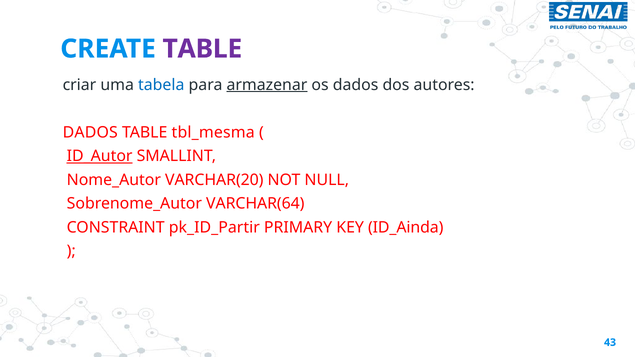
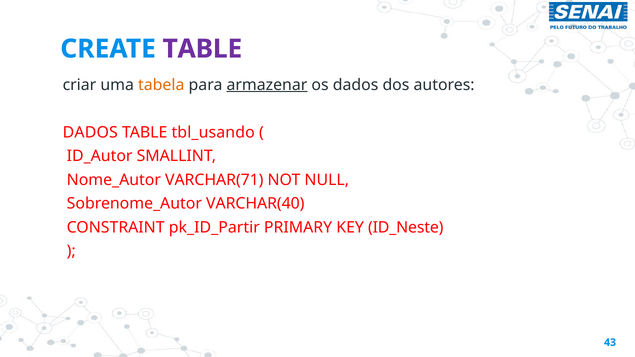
tabela colour: blue -> orange
tbl_mesma: tbl_mesma -> tbl_usando
ID_Autor underline: present -> none
VARCHAR(20: VARCHAR(20 -> VARCHAR(71
VARCHAR(64: VARCHAR(64 -> VARCHAR(40
ID_Ainda: ID_Ainda -> ID_Neste
